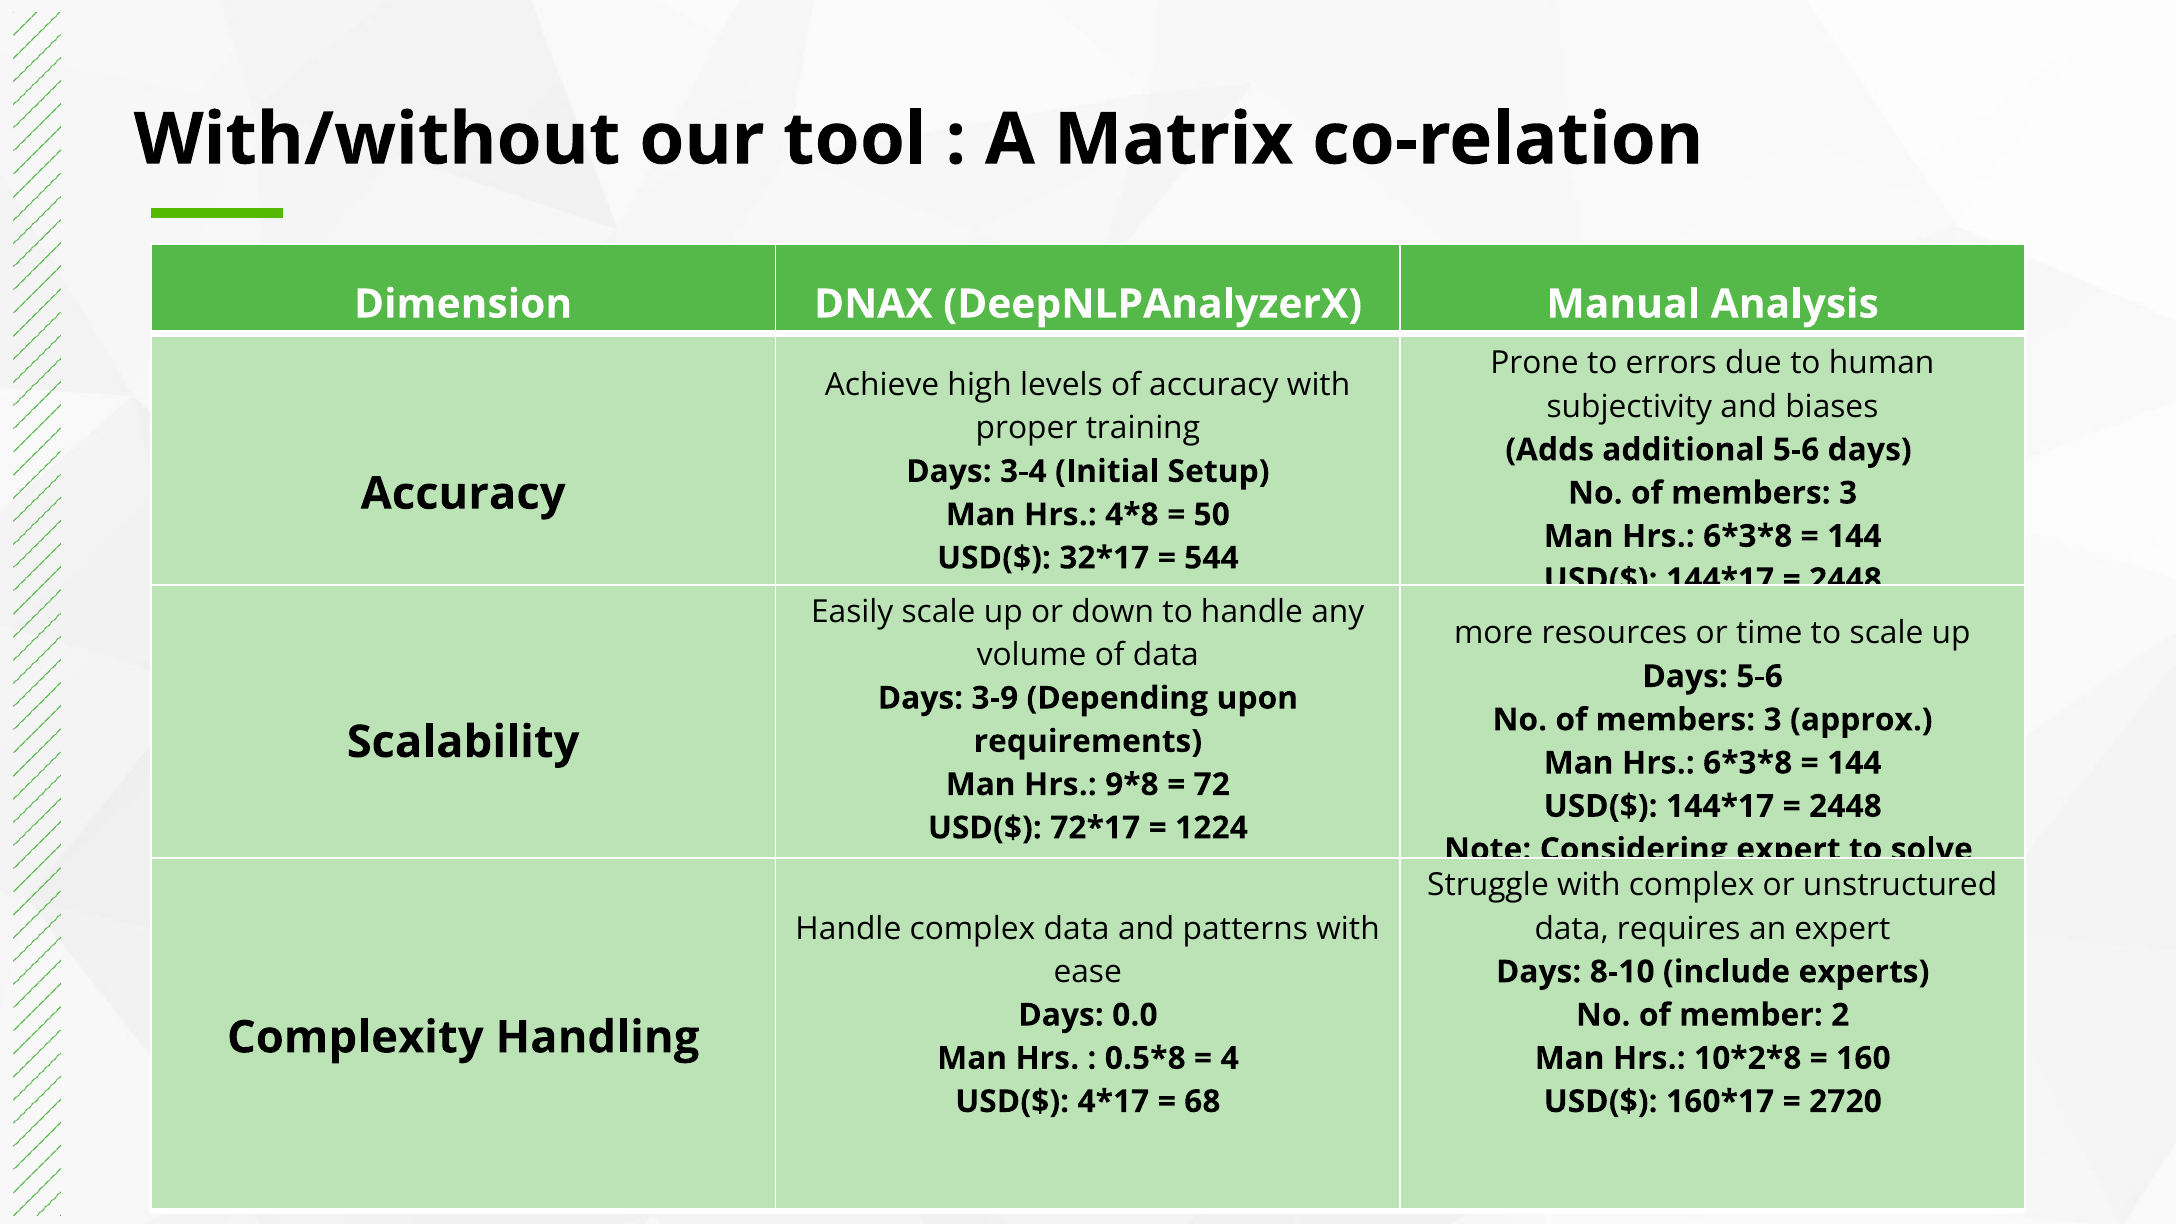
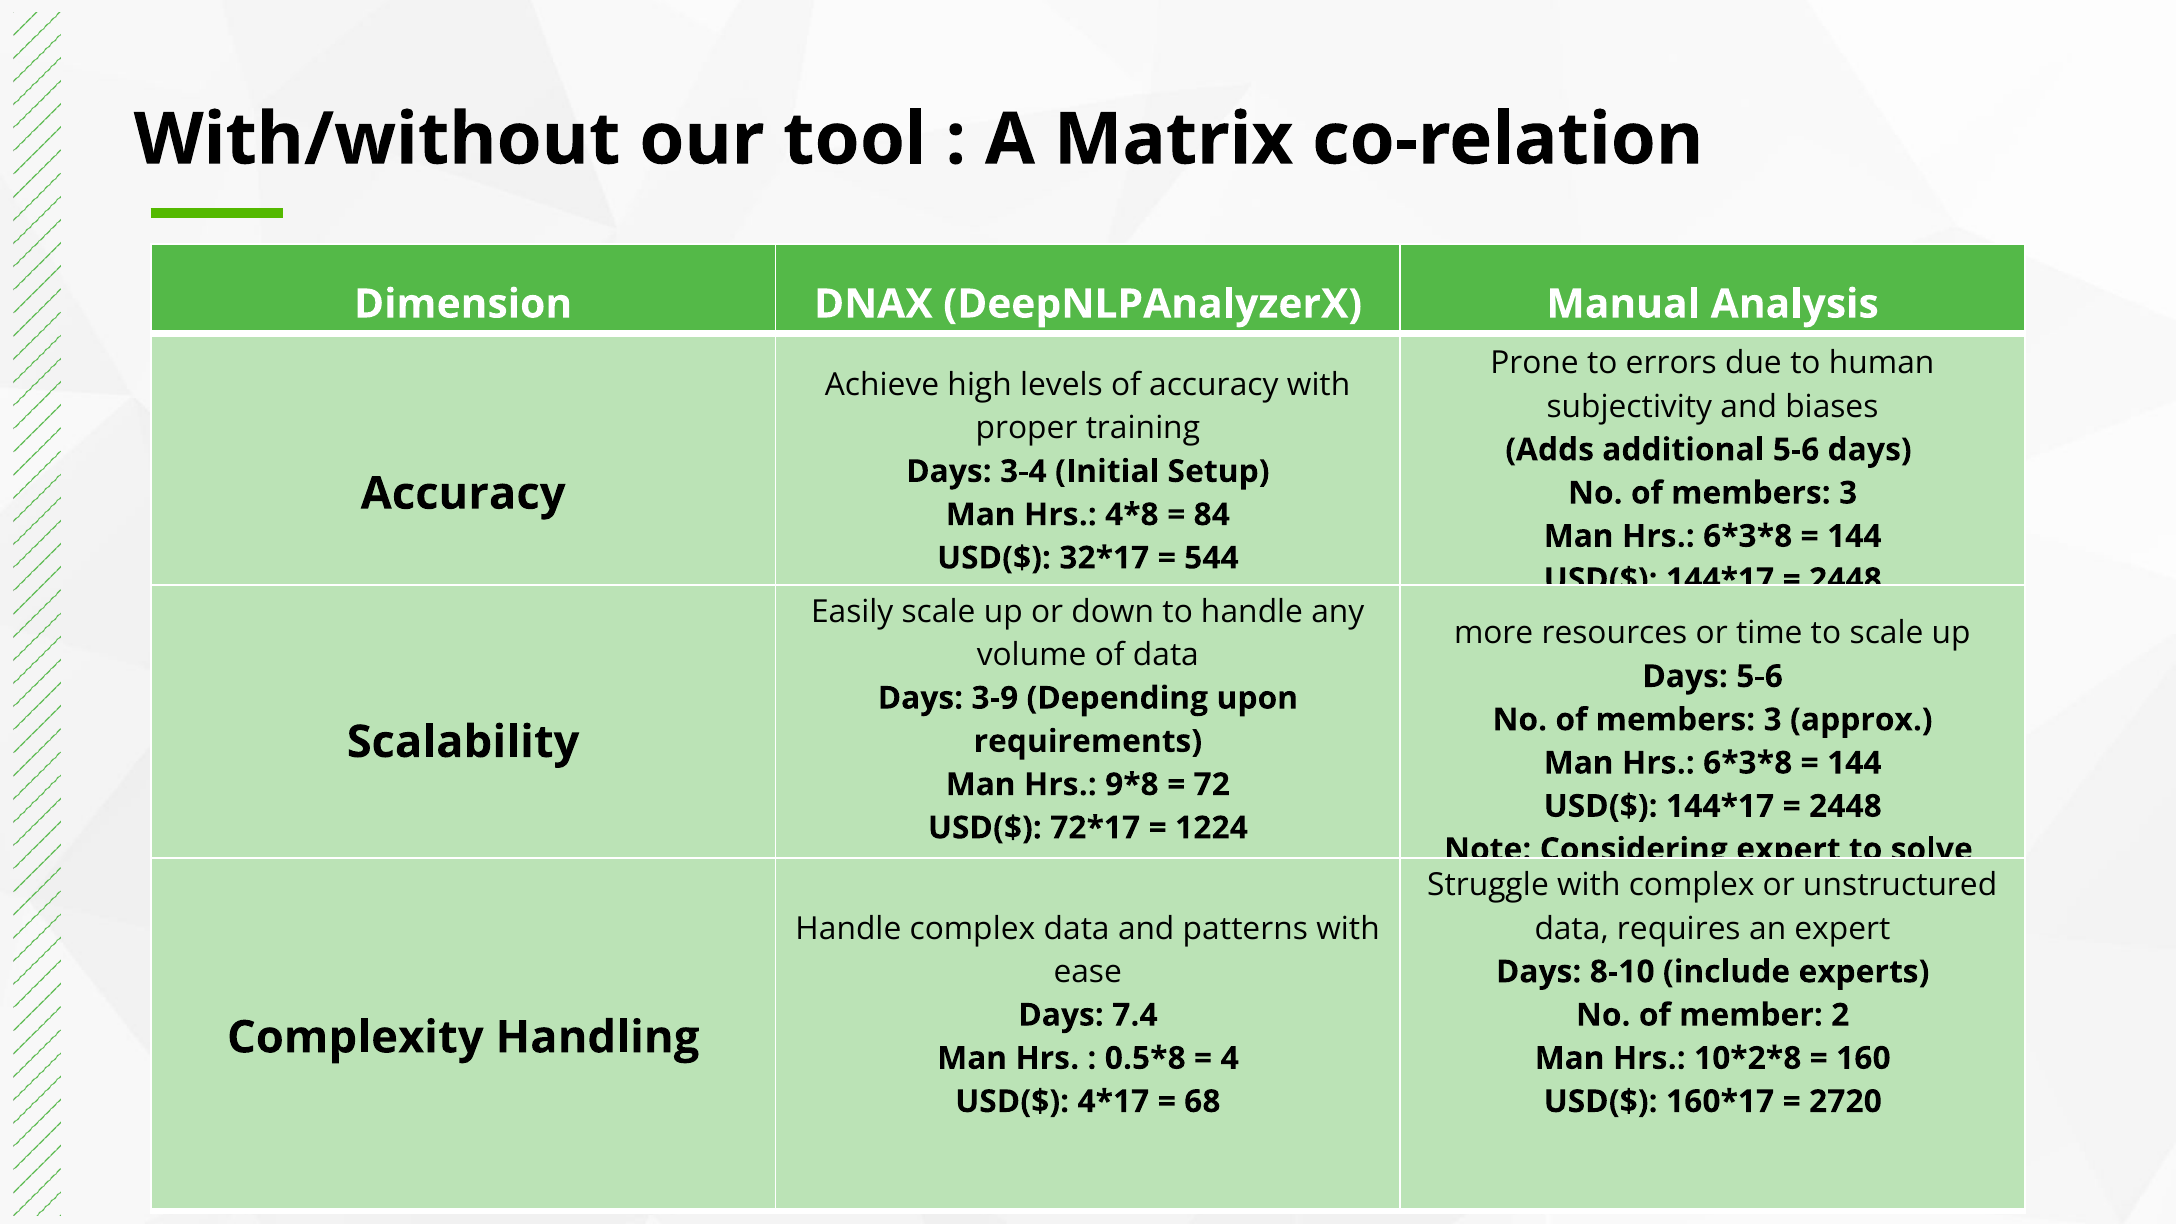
50: 50 -> 84
0.0: 0.0 -> 7.4
